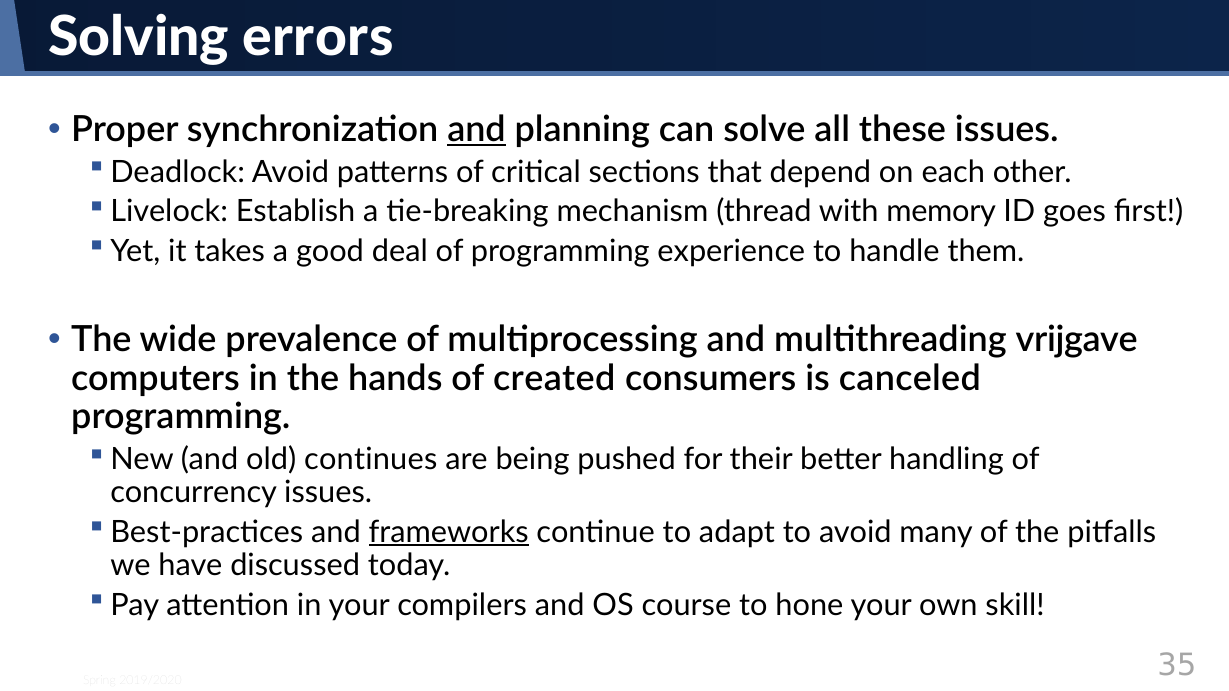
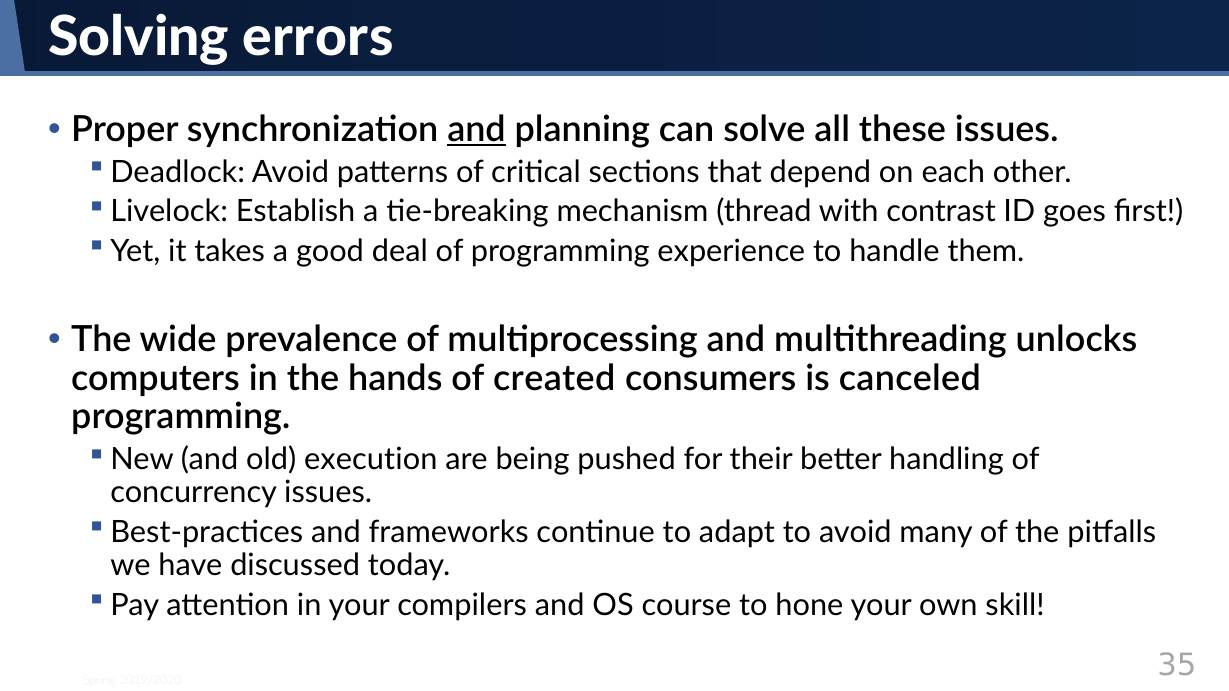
memory: memory -> contrast
vrijgave: vrijgave -> unlocks
continues: continues -> execution
frameworks underline: present -> none
